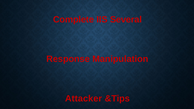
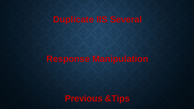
Complete: Complete -> Duplicate
Attacker: Attacker -> Previous
